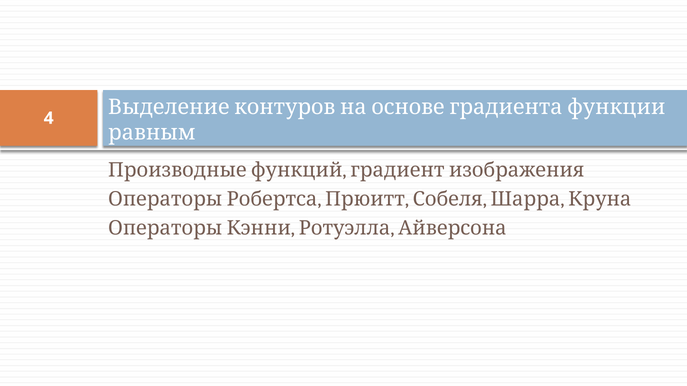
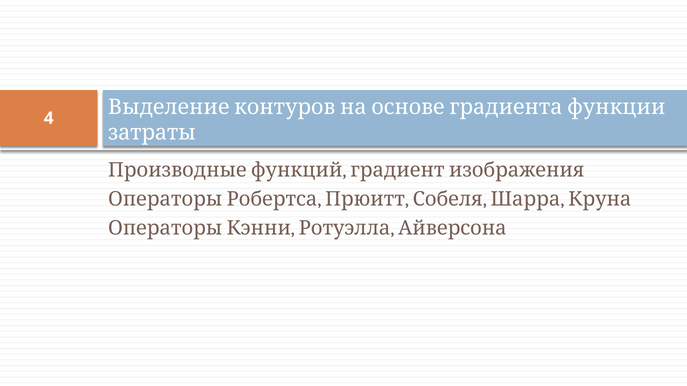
равным: равным -> затраты
